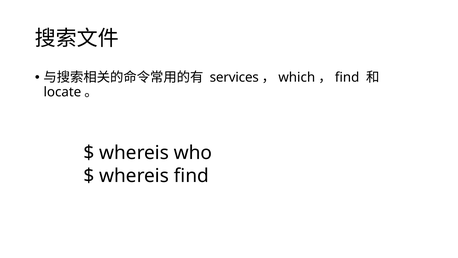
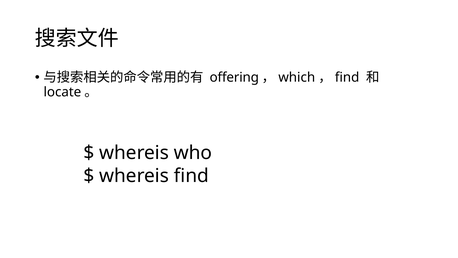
services: services -> offering
